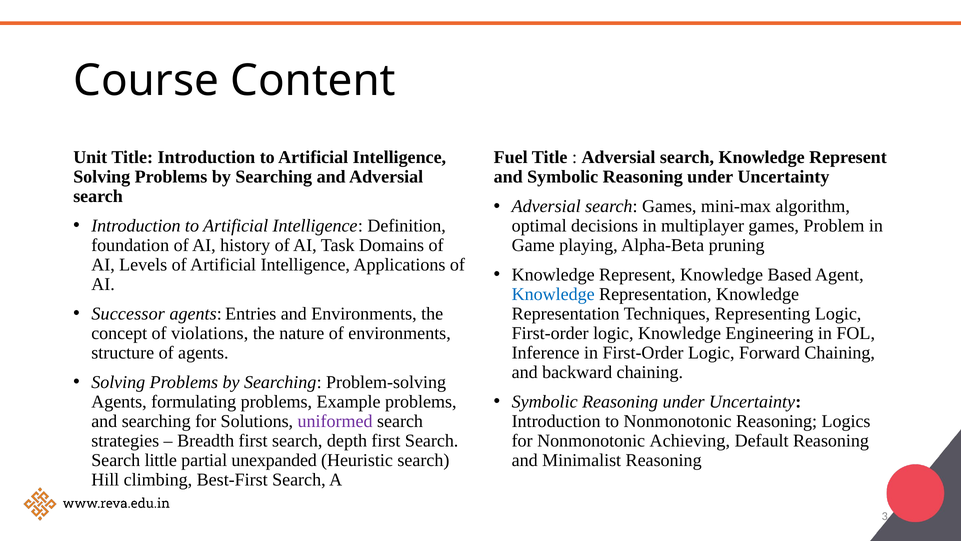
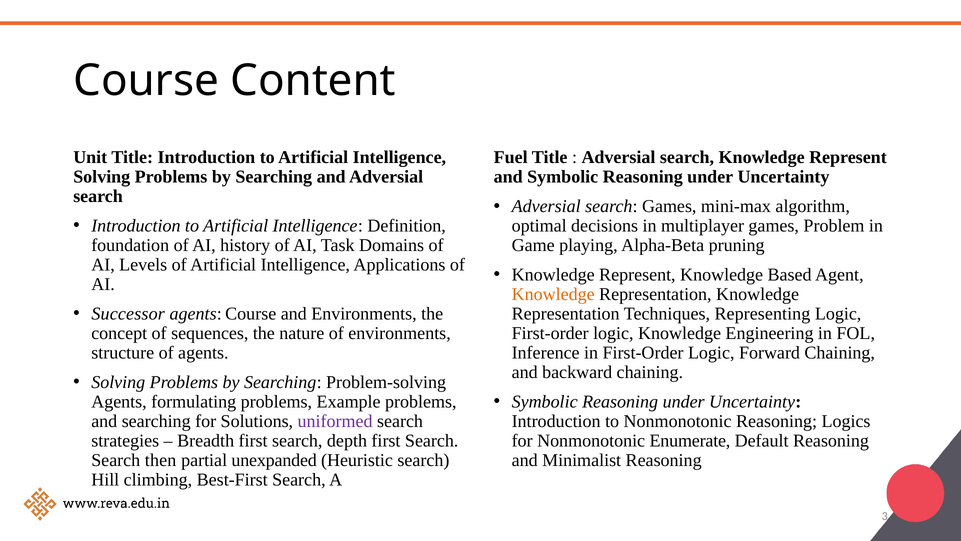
Knowledge at (553, 294) colour: blue -> orange
agents Entries: Entries -> Course
violations: violations -> sequences
Achieving: Achieving -> Enumerate
little: little -> then
